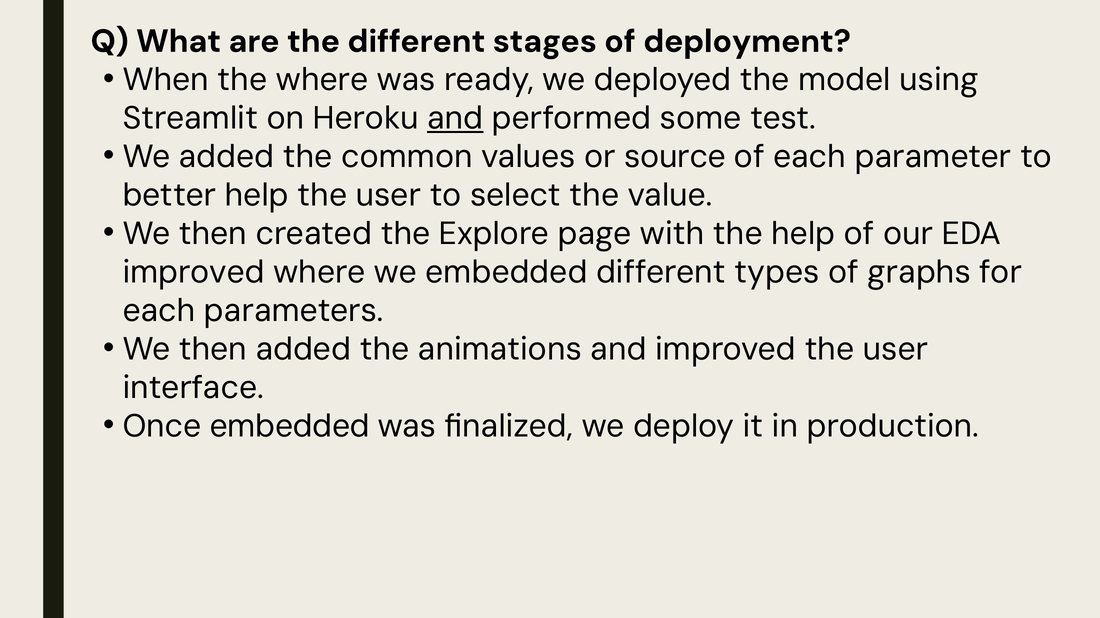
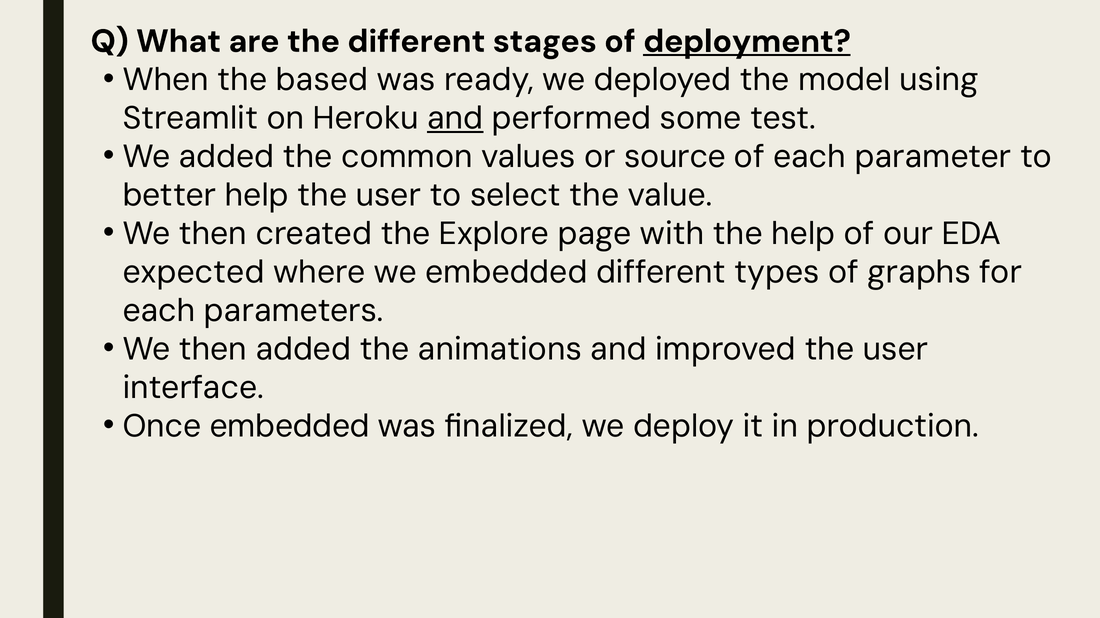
deployment underline: none -> present
the where: where -> based
improved at (194, 272): improved -> expected
